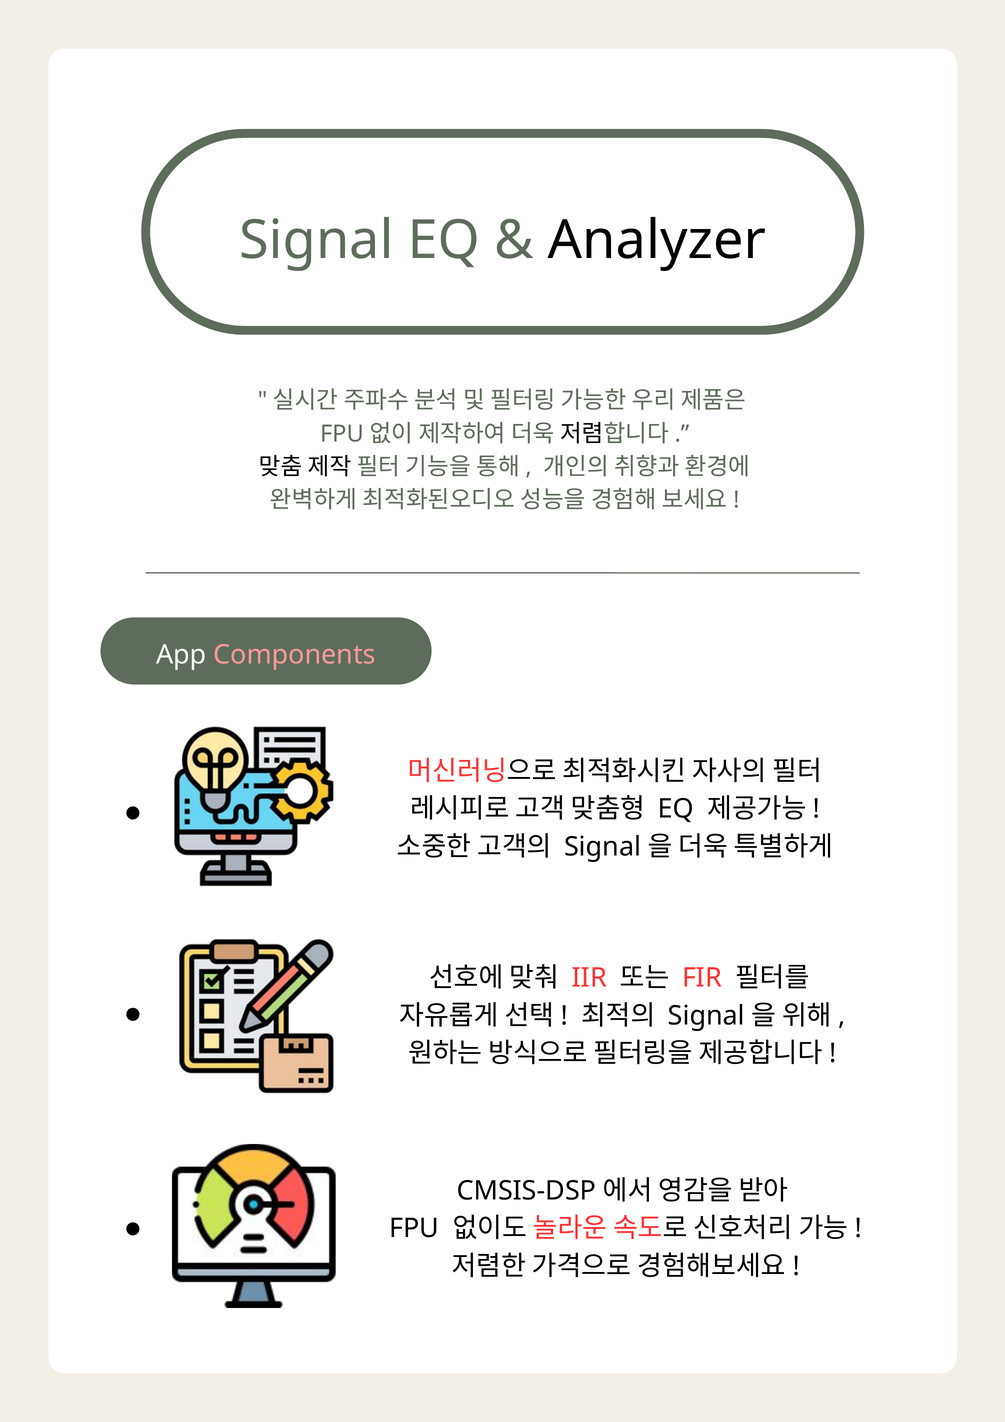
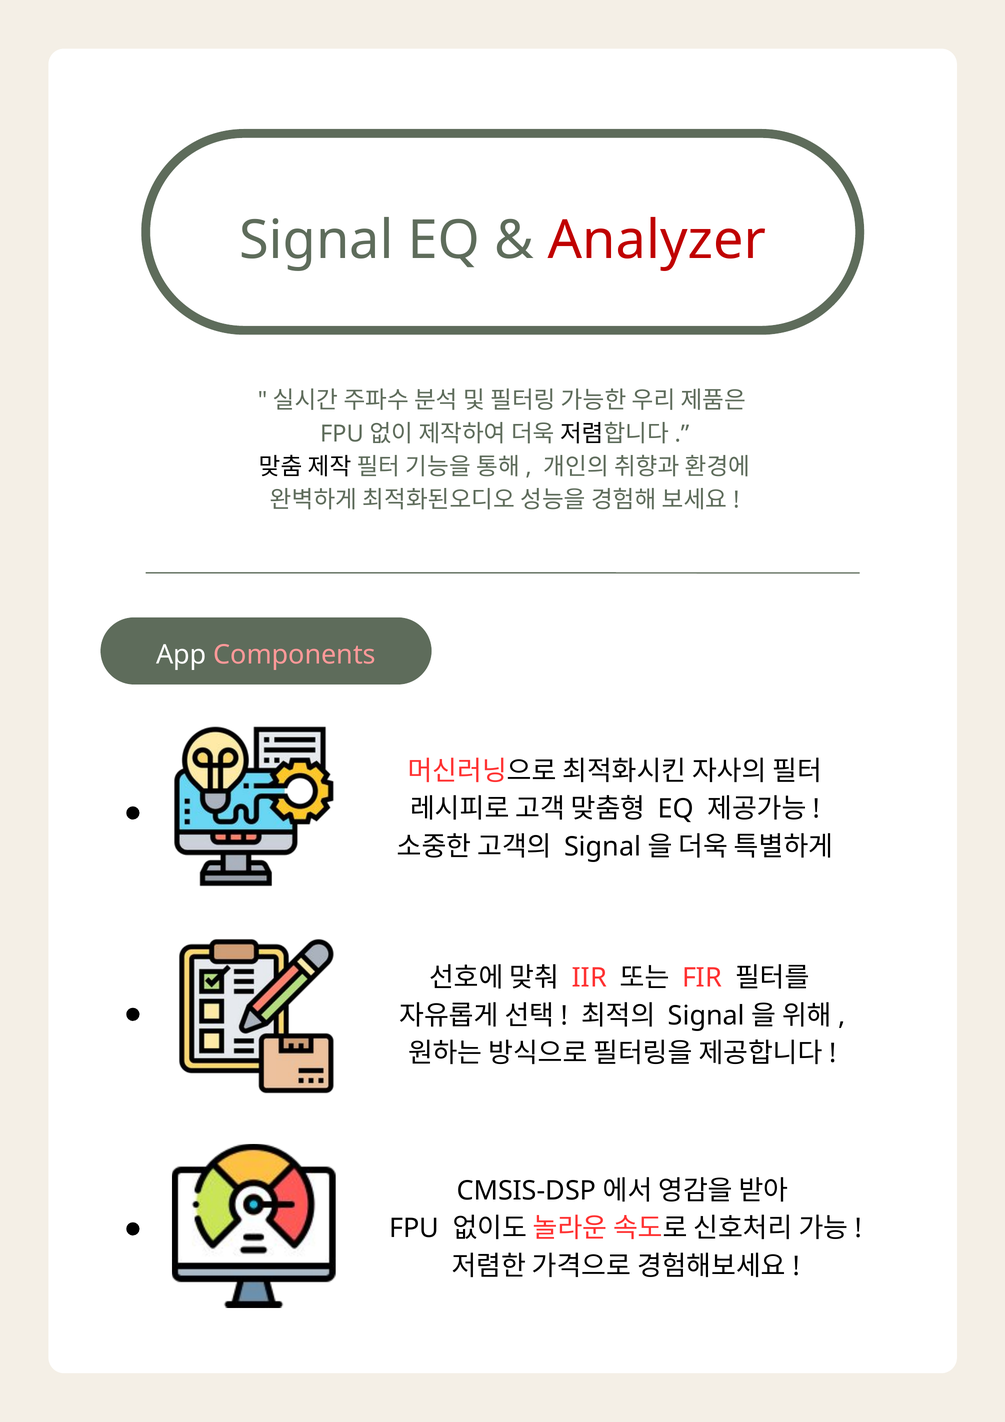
Analyzer colour: black -> red
